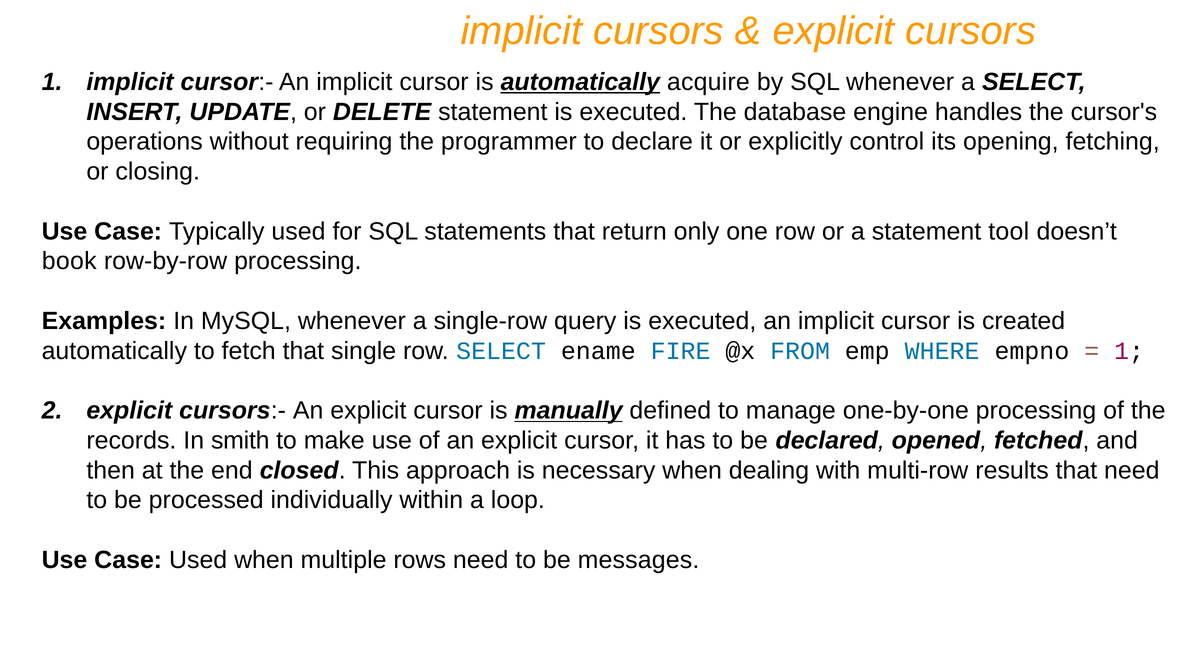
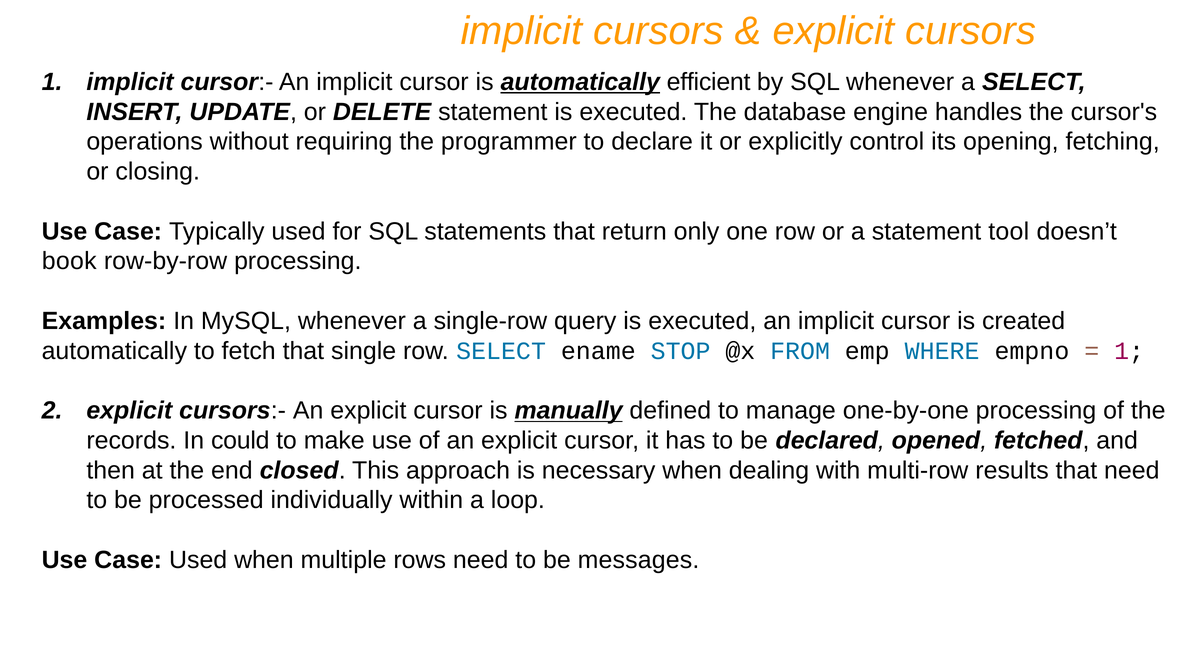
acquire: acquire -> efficient
FIRE: FIRE -> STOP
smith: smith -> could
